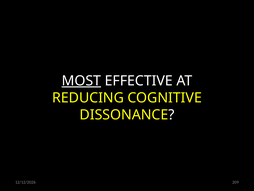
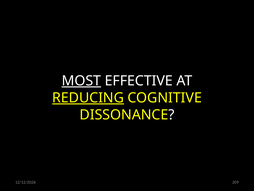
REDUCING underline: none -> present
